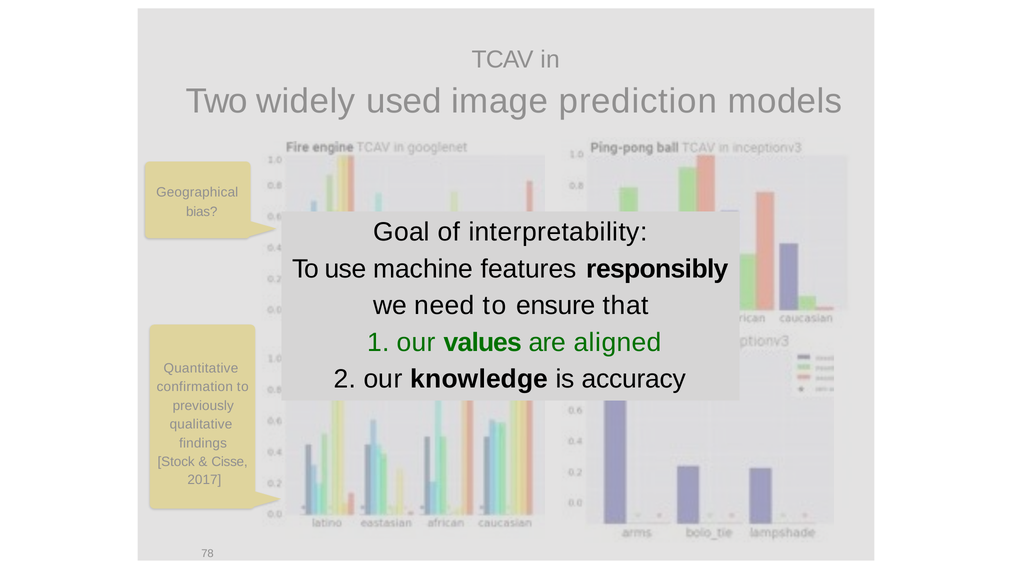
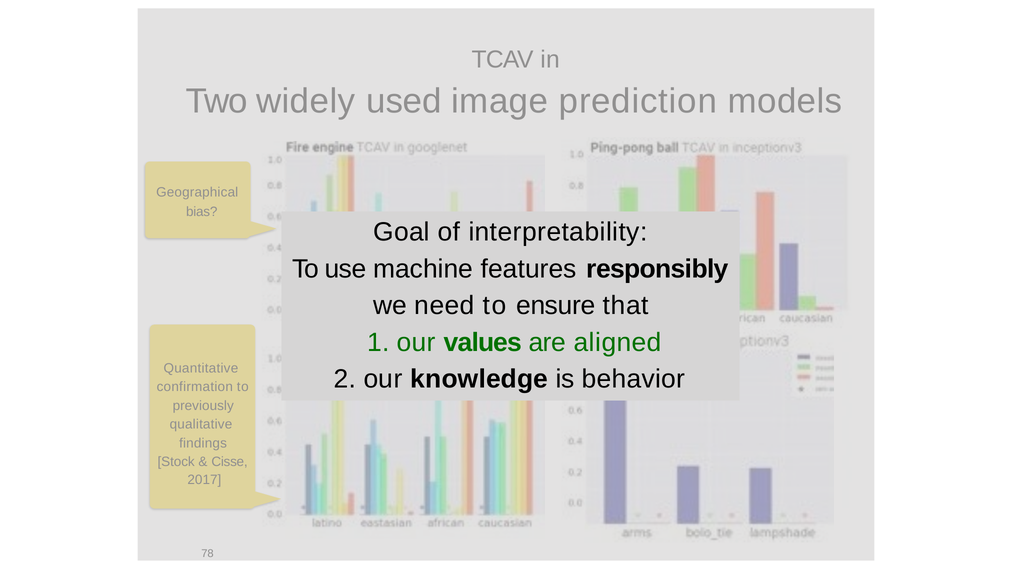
accuracy: accuracy -> behavior
